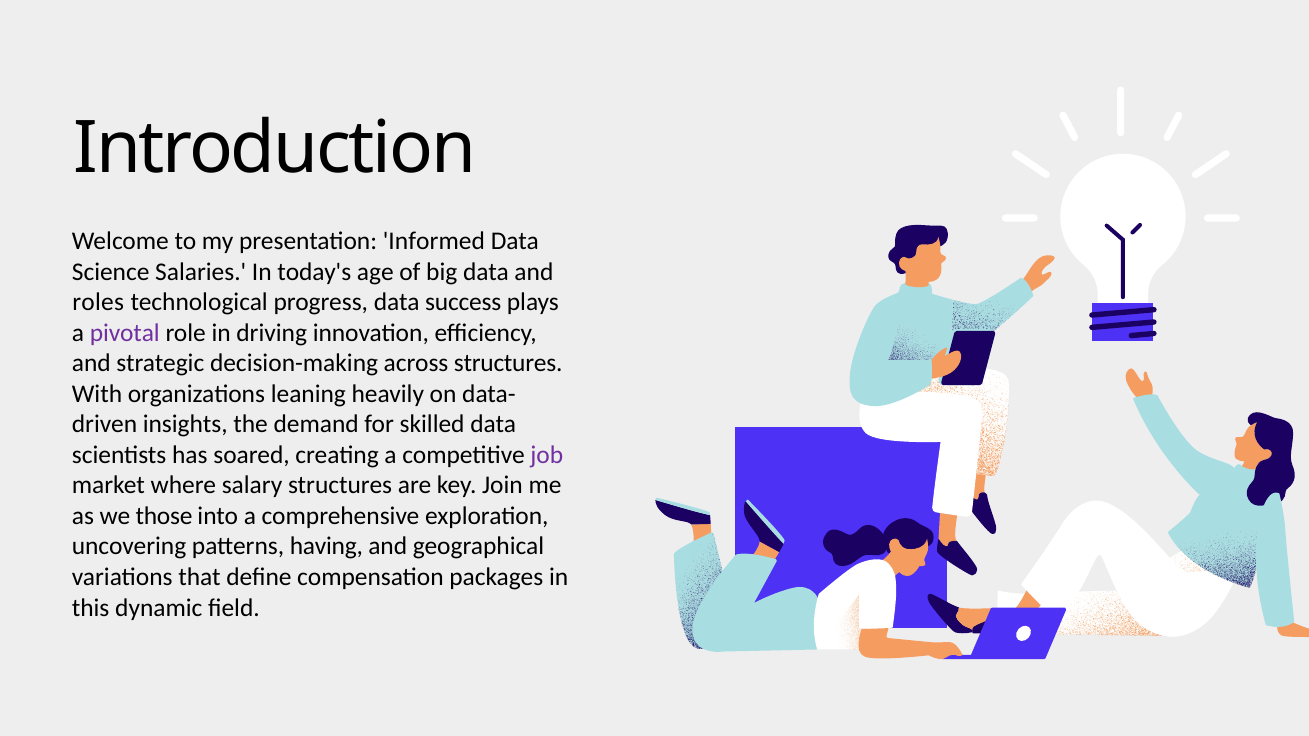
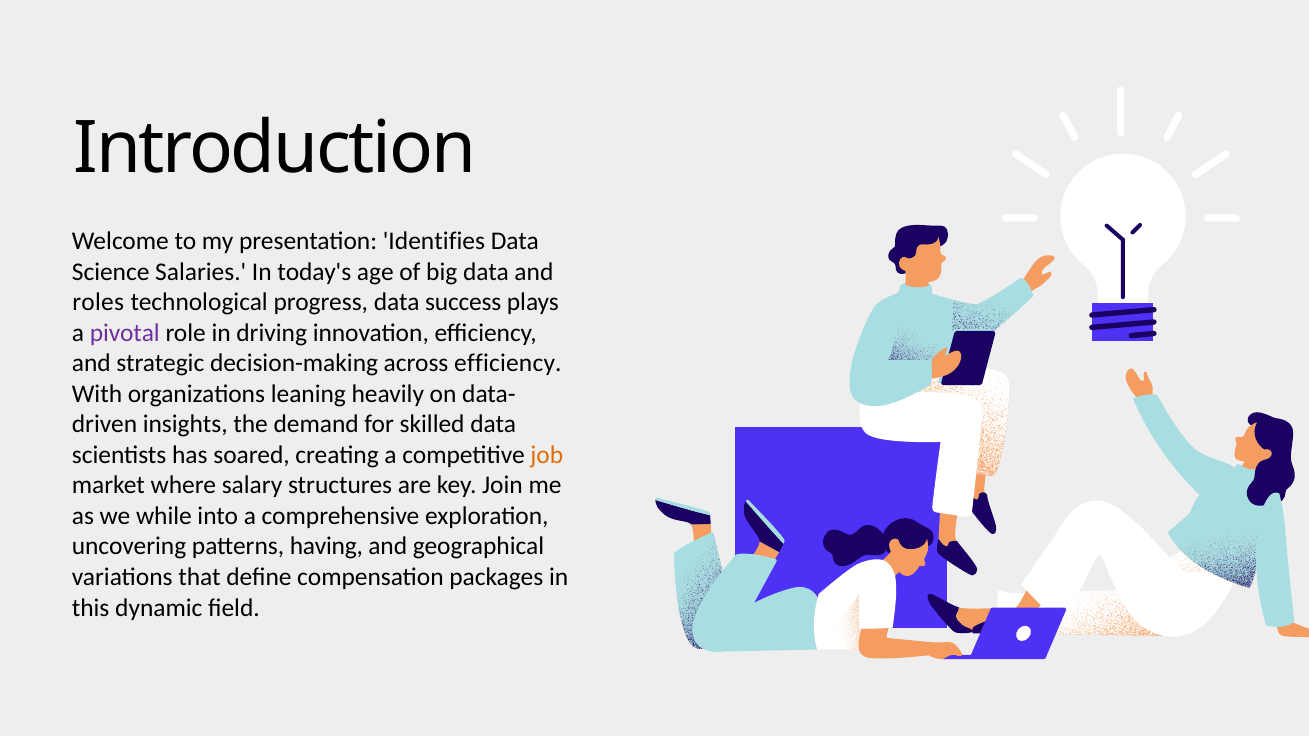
Informed: Informed -> Identifies
across structures: structures -> efficiency
job colour: purple -> orange
those: those -> while
